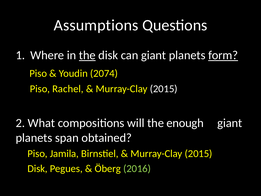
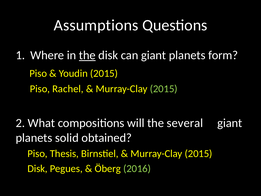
form underline: present -> none
Youdin 2074: 2074 -> 2015
2015 at (164, 89) colour: white -> light green
enough: enough -> several
span: span -> solid
Jamila: Jamila -> Thesis
